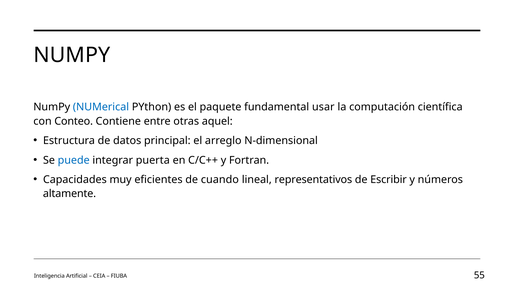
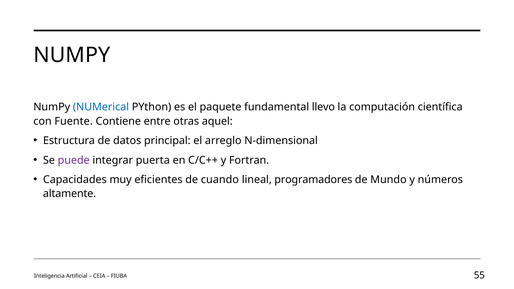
usar: usar -> llevo
Conteo: Conteo -> Fuente
puede colour: blue -> purple
representativos: representativos -> programadores
Escribir: Escribir -> Mundo
